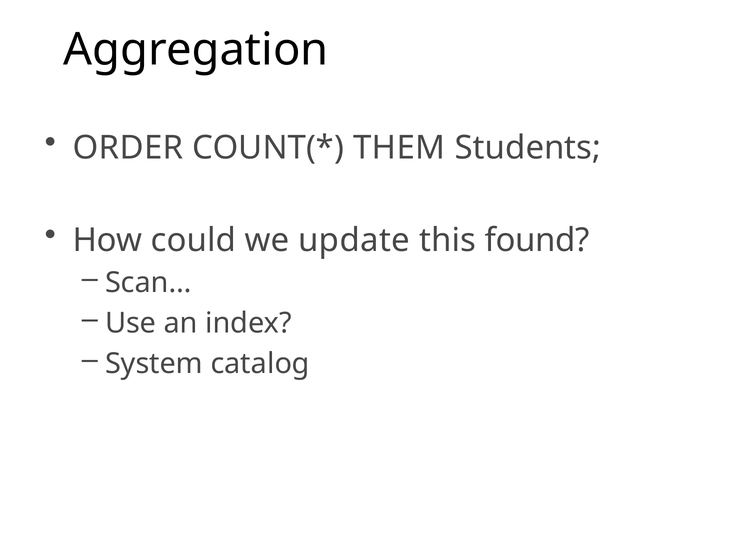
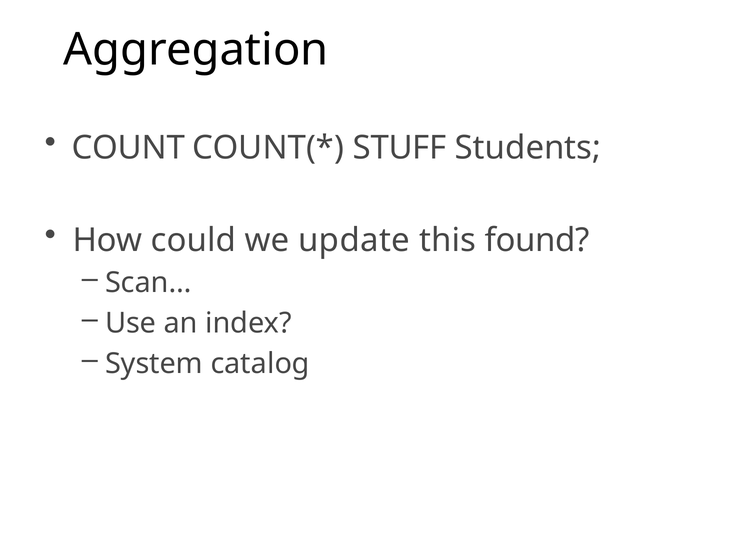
ORDER: ORDER -> COUNT
THEM: THEM -> STUFF
